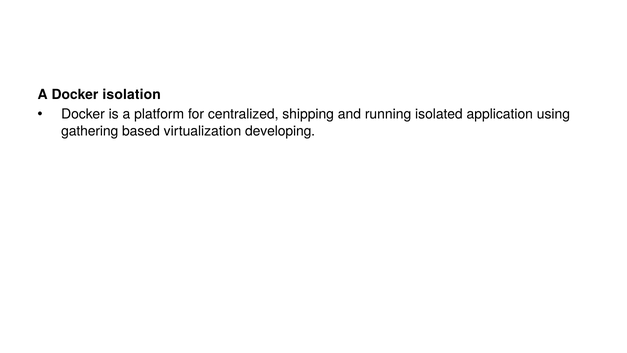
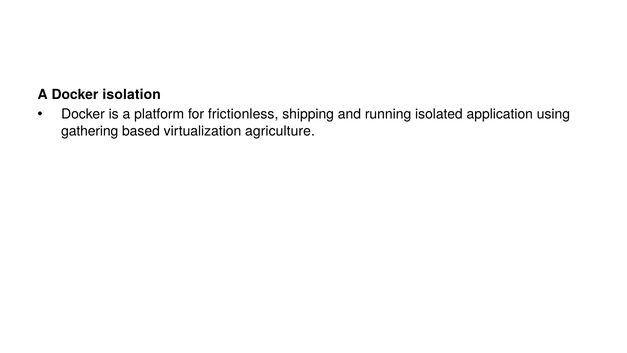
centralized: centralized -> frictionless
developing: developing -> agriculture
